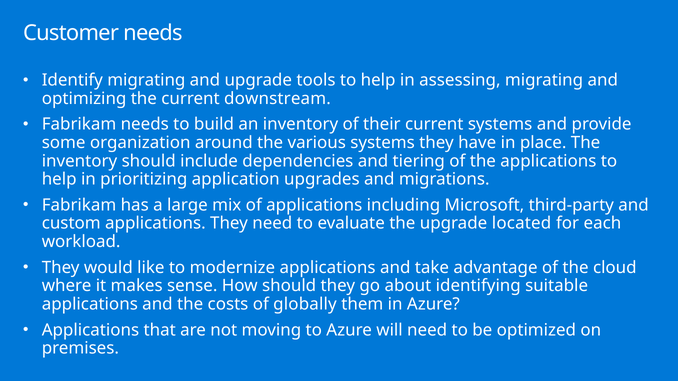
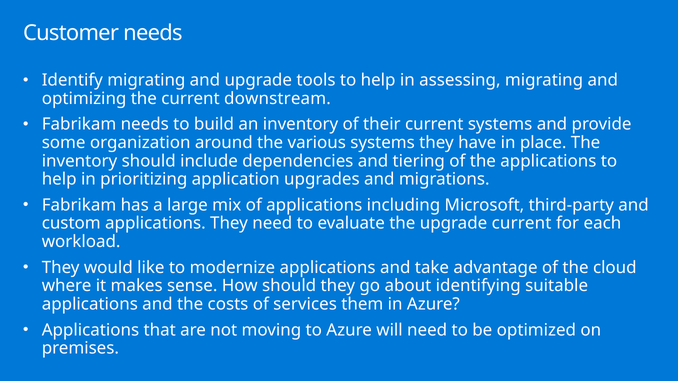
upgrade located: located -> current
globally: globally -> services
